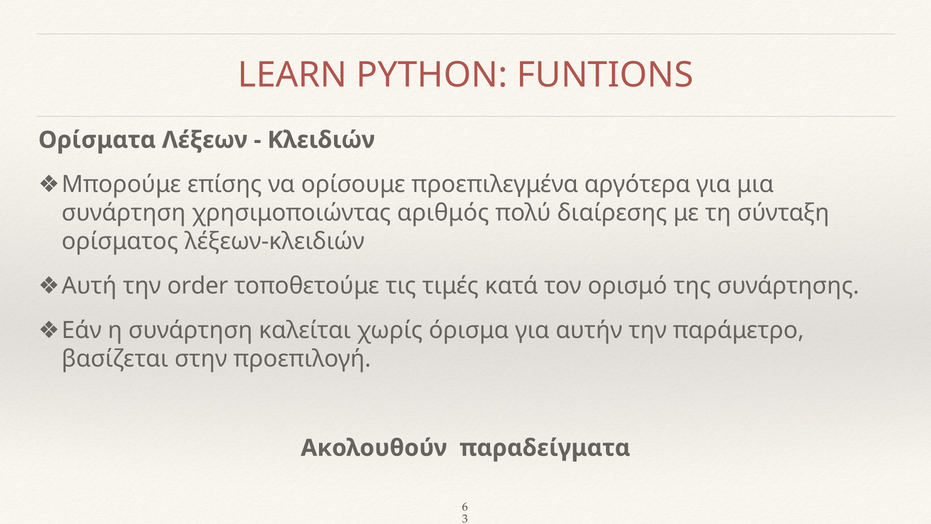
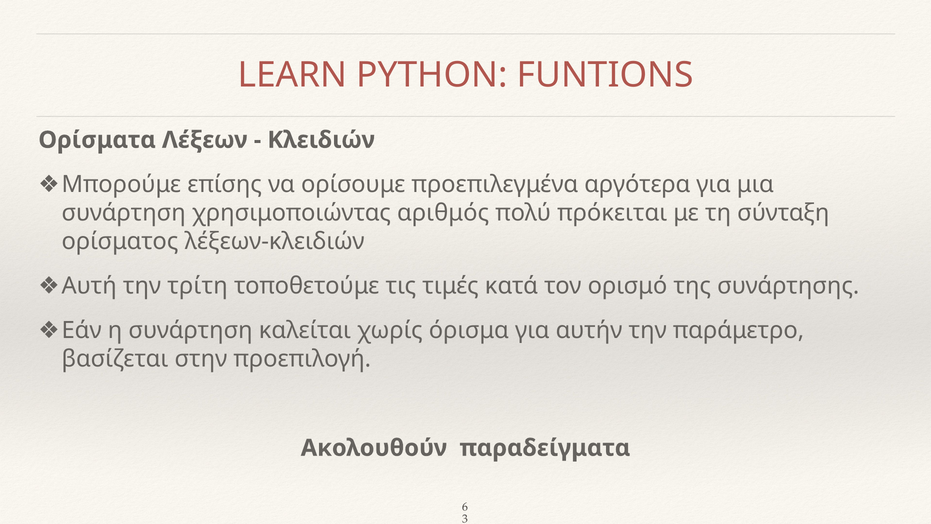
διαίρεσης: διαίρεσης -> πρόκειται
order: order -> τρίτη
